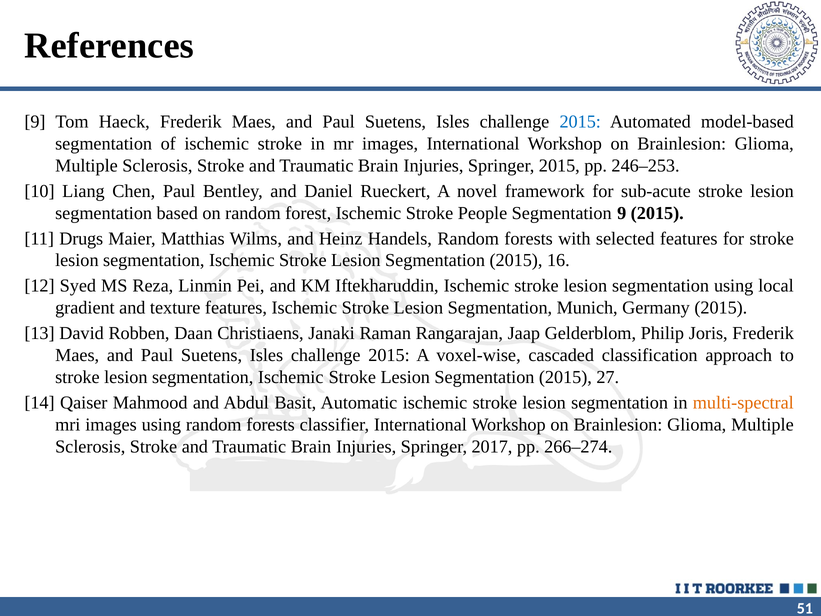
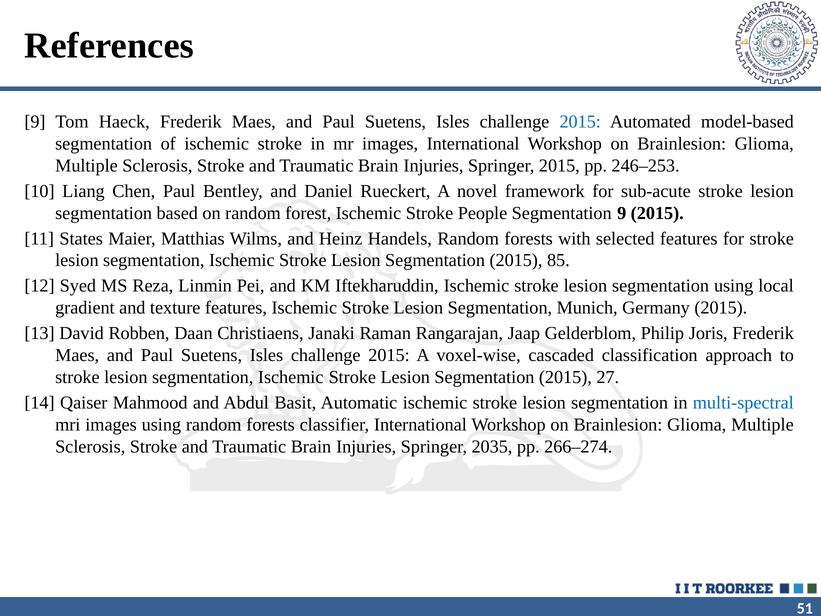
Drugs: Drugs -> States
16: 16 -> 85
multi-spectral colour: orange -> blue
2017: 2017 -> 2035
